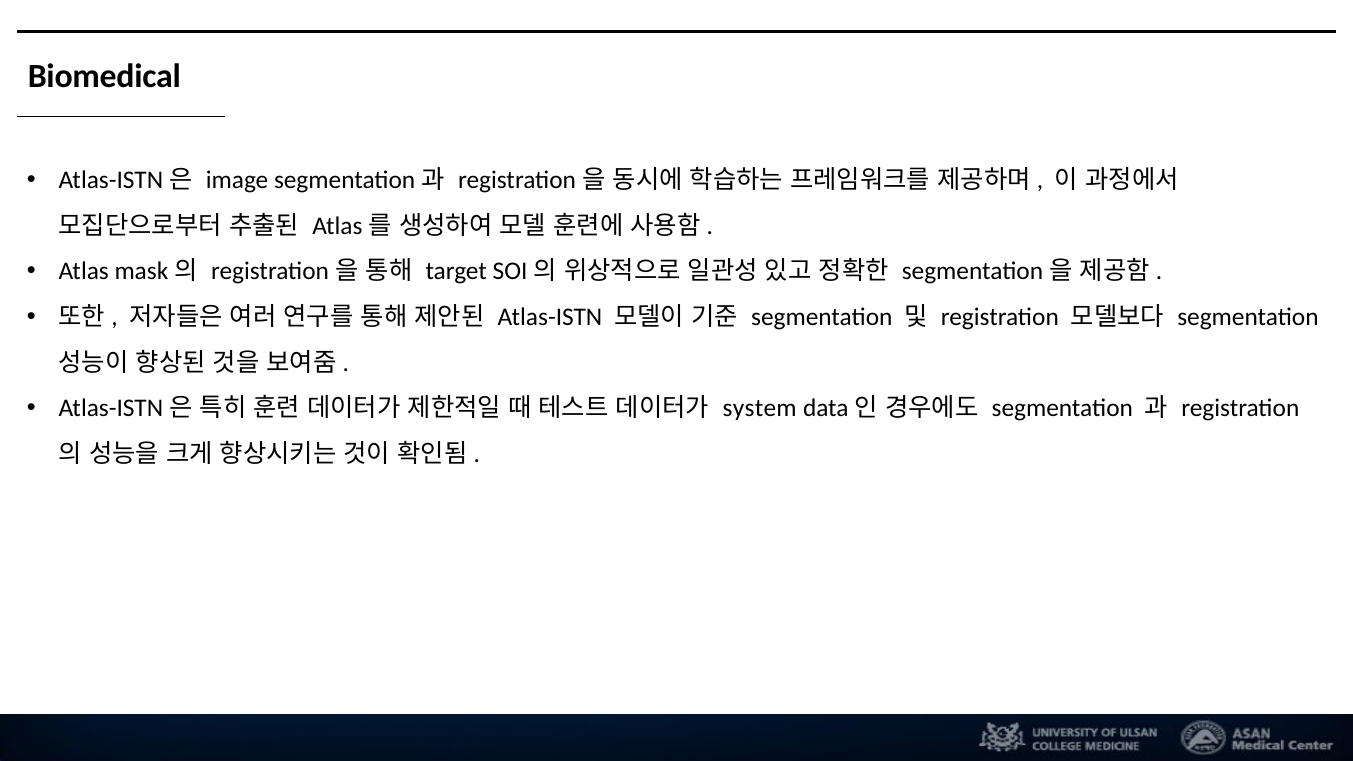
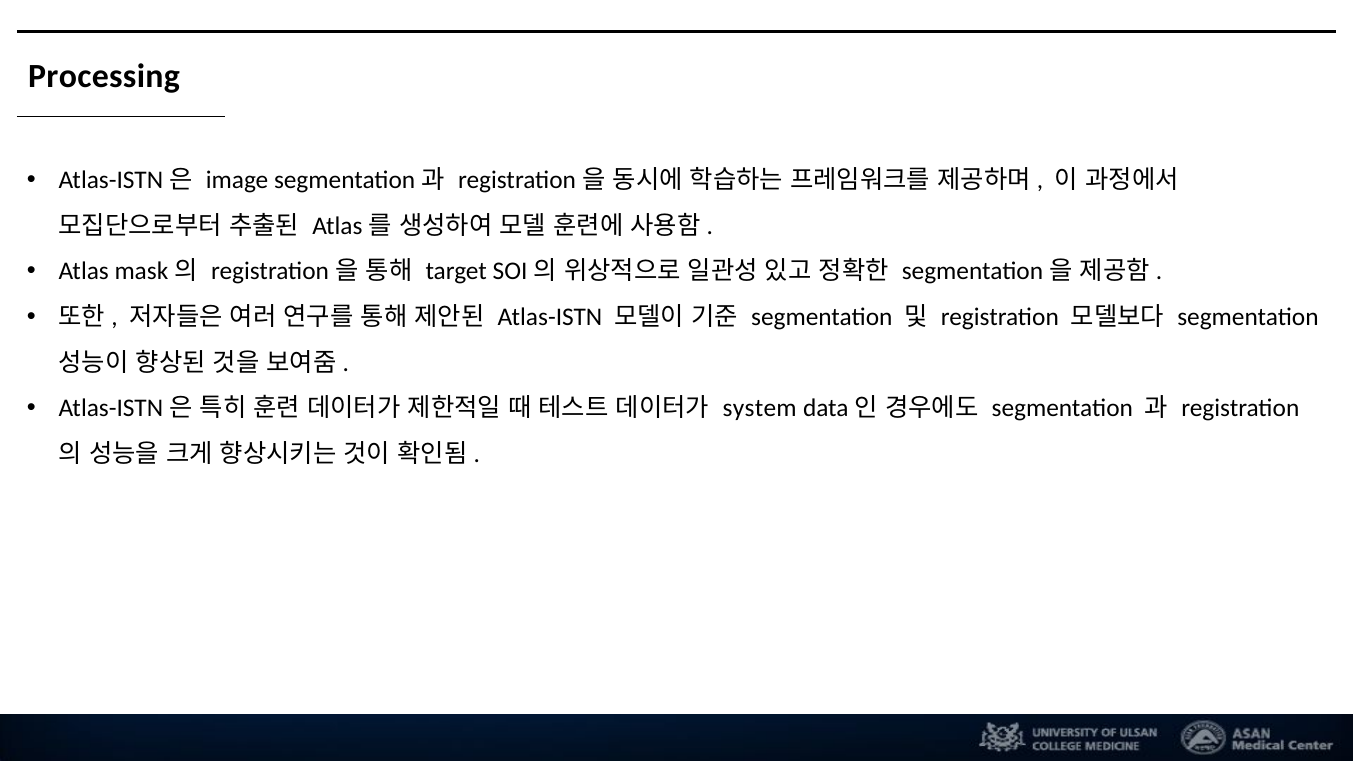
Biomedical: Biomedical -> Processing
